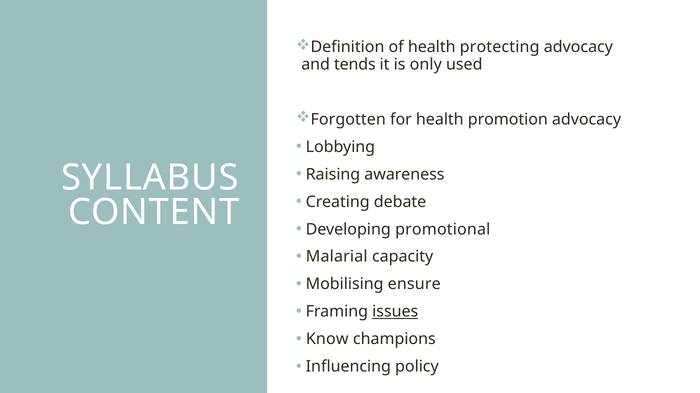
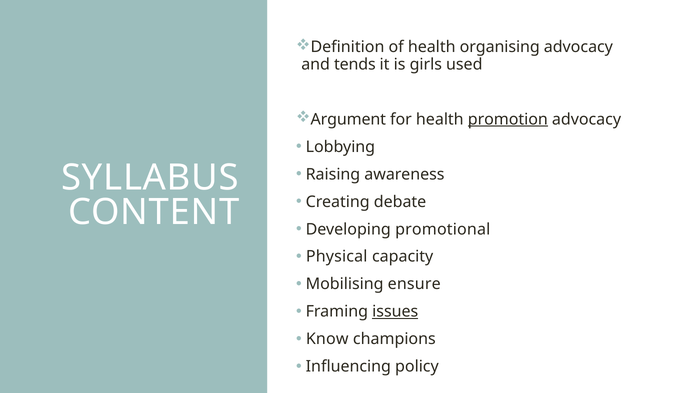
protecting: protecting -> organising
only: only -> girls
Forgotten: Forgotten -> Argument
promotion underline: none -> present
Malarial: Malarial -> Physical
